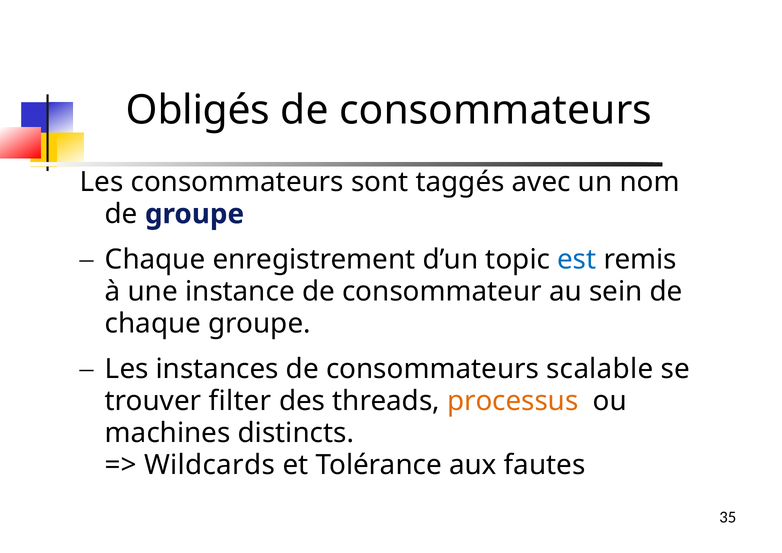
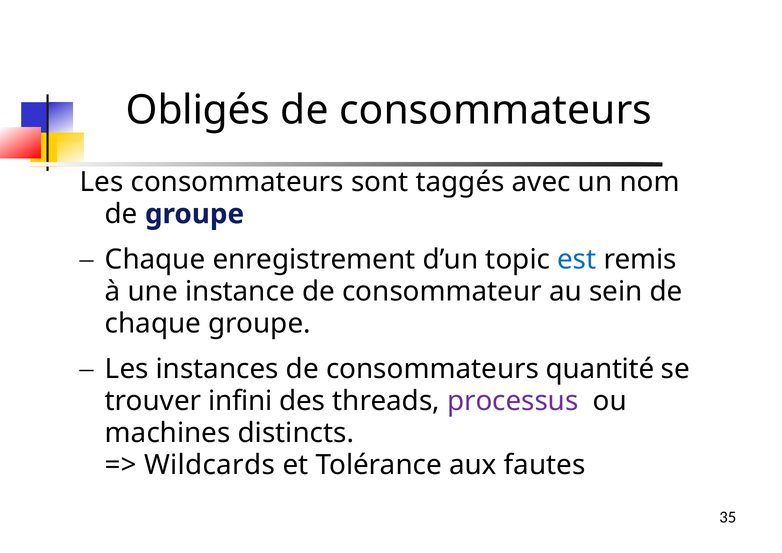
scalable: scalable -> quantité
filter: filter -> infini
processus colour: orange -> purple
